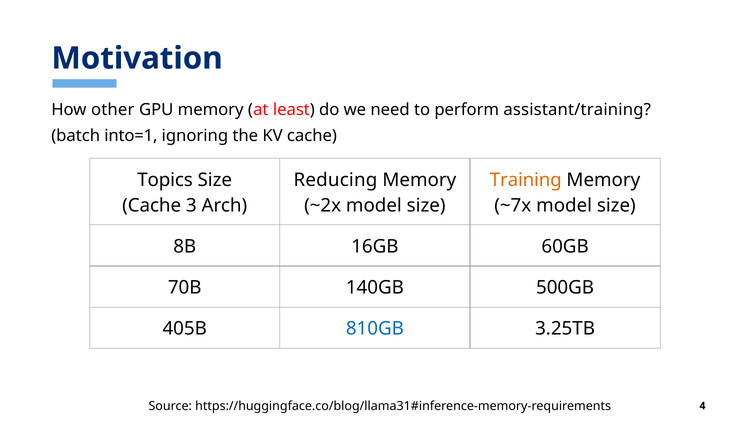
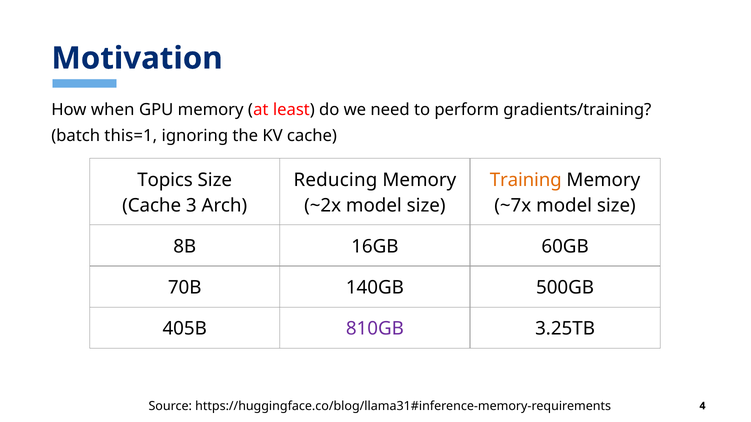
other: other -> when
assistant/training: assistant/training -> gradients/training
into=1: into=1 -> this=1
810GB colour: blue -> purple
